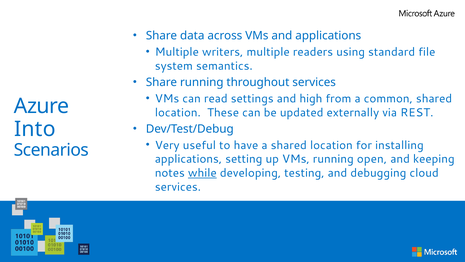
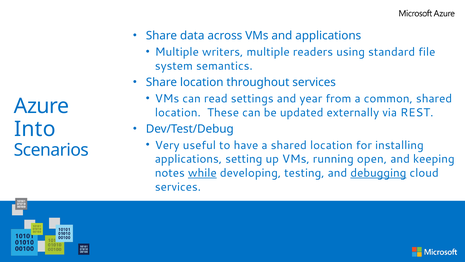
Share running: running -> location
high: high -> year
debugging underline: none -> present
